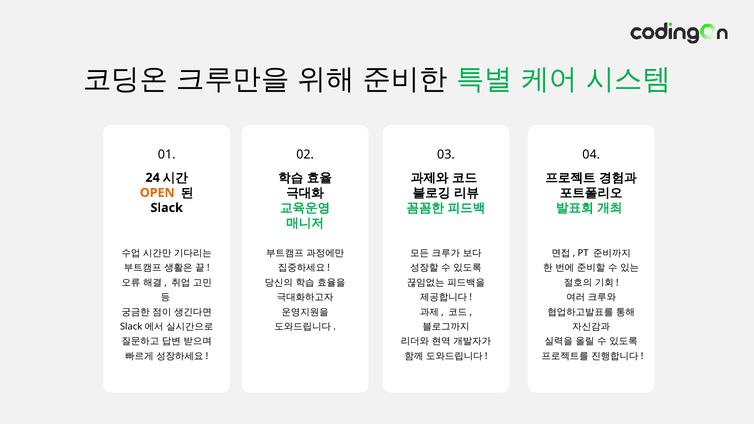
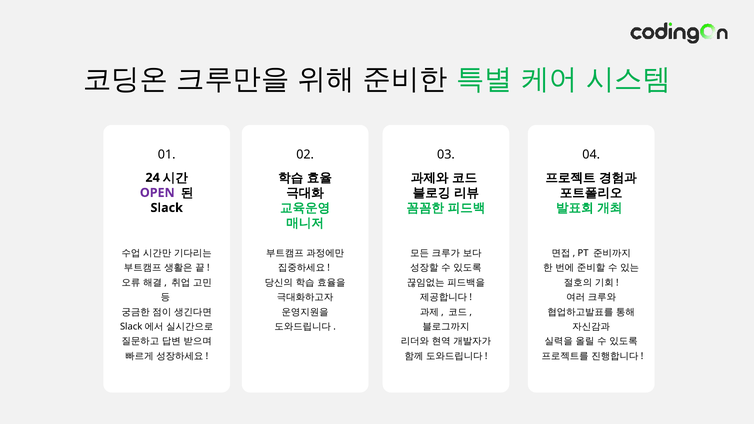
OPEN colour: orange -> purple
